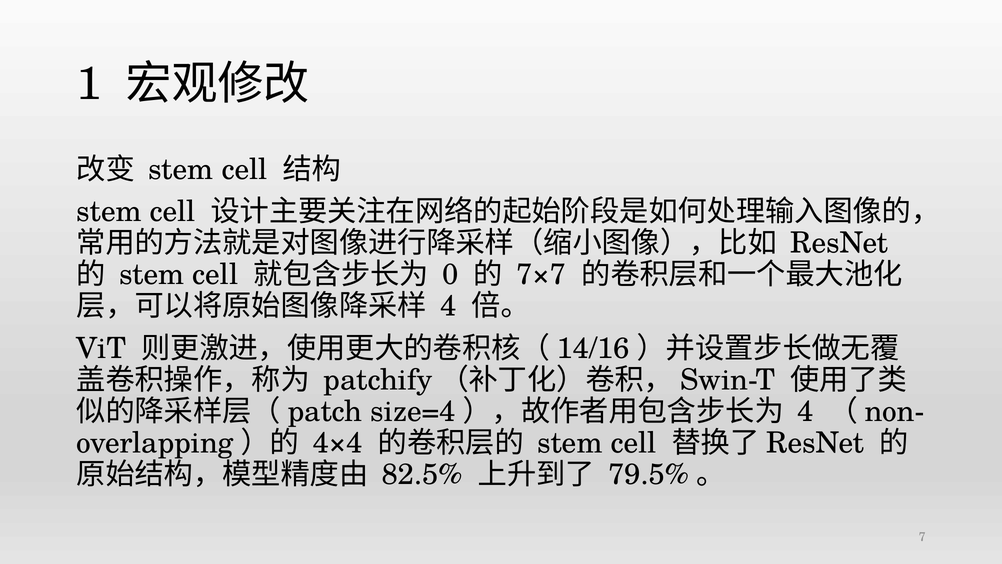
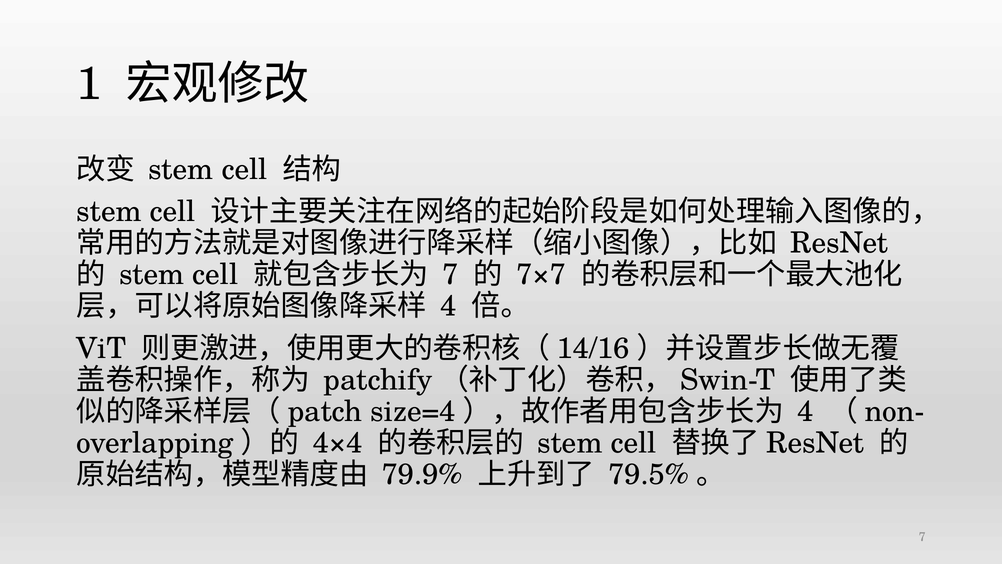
0 at (450, 275): 0 -> 7
82.5%: 82.5% -> 79.9%
